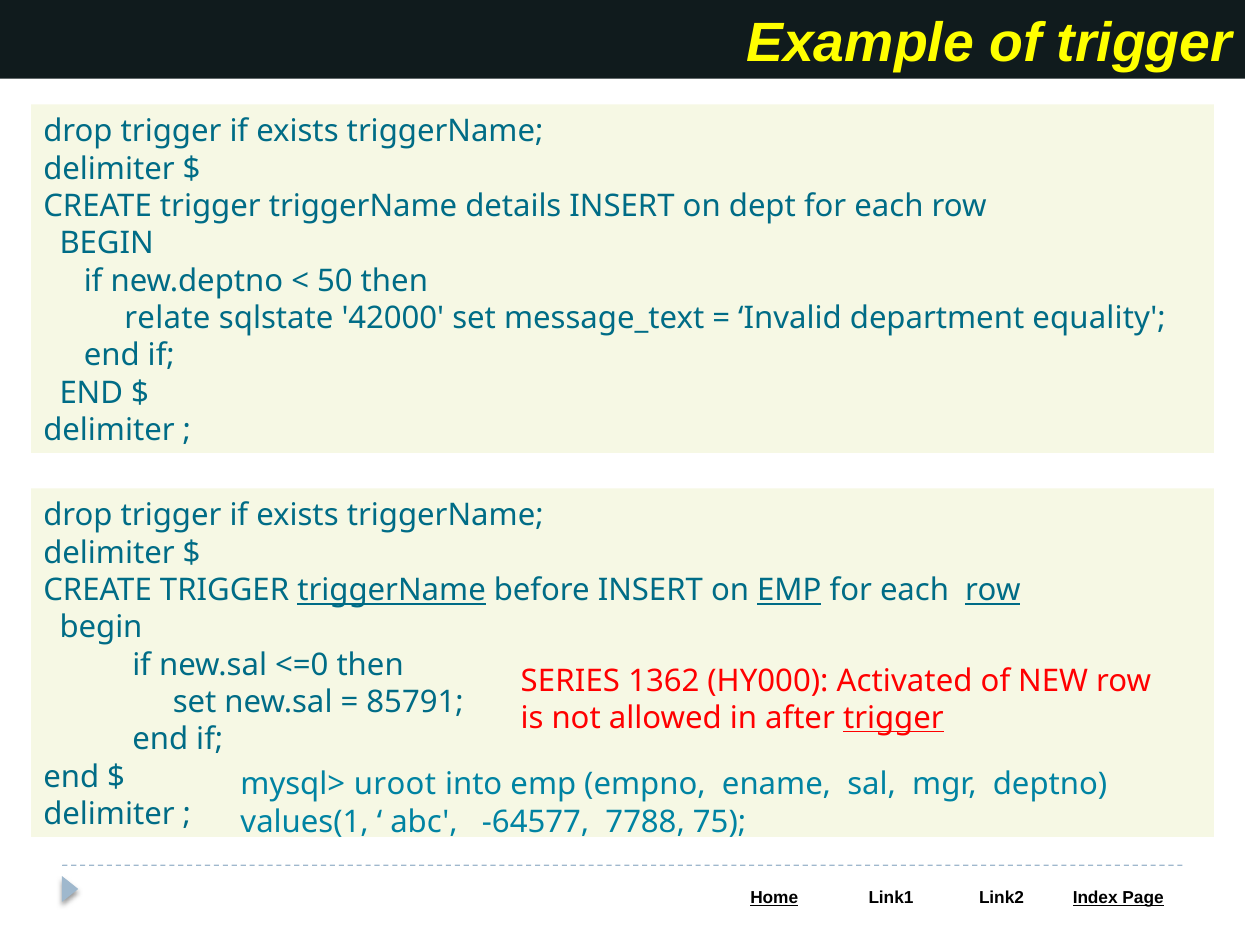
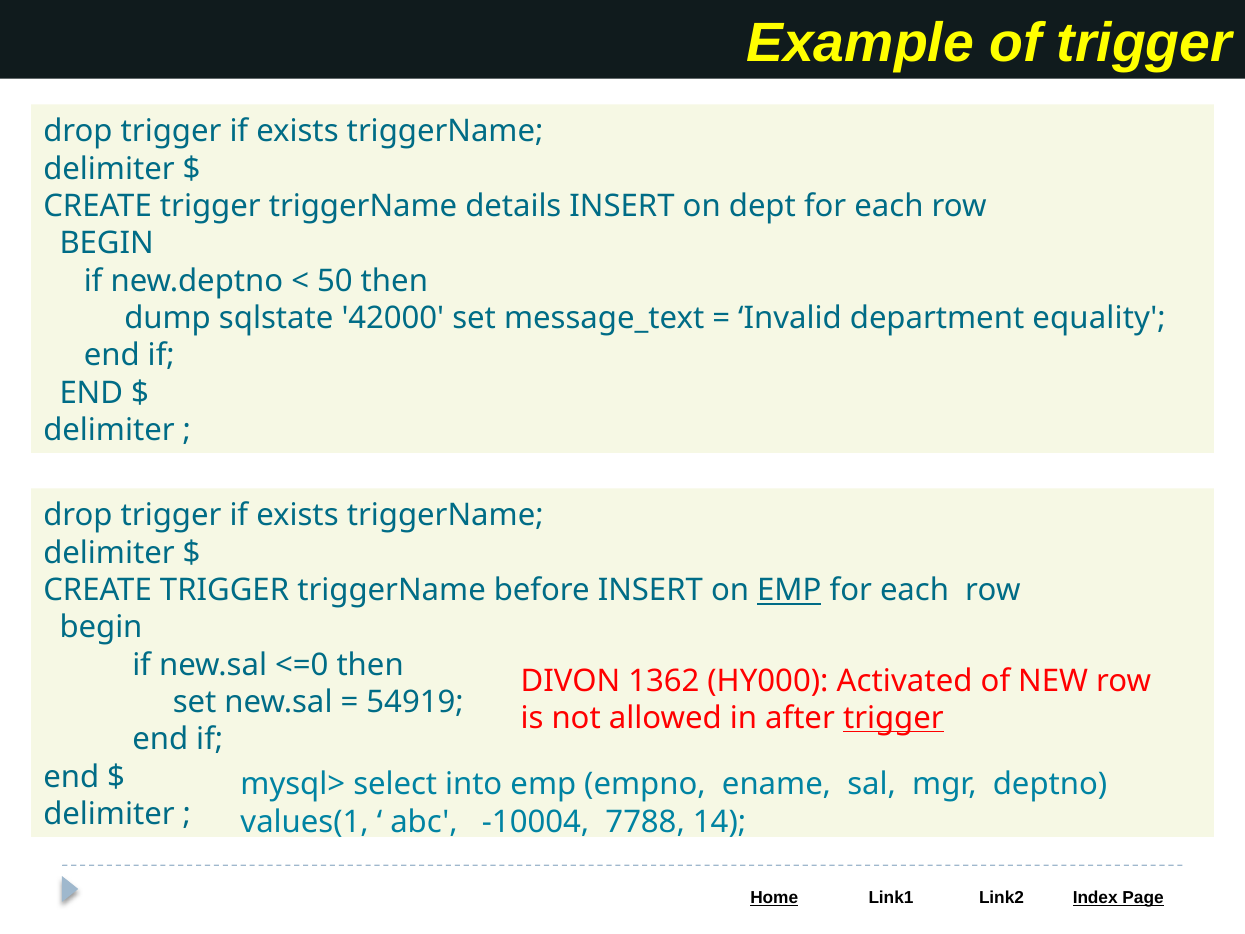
relate: relate -> dump
triggerName at (392, 590) underline: present -> none
row at (993, 590) underline: present -> none
SERIES: SERIES -> DIVON
85791: 85791 -> 54919
uroot: uroot -> select
-64577: -64577 -> -10004
75: 75 -> 14
